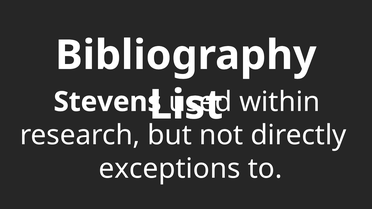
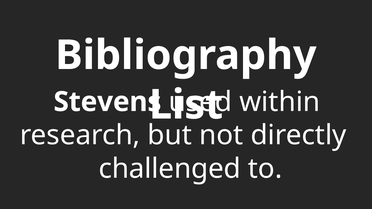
exceptions: exceptions -> challenged
